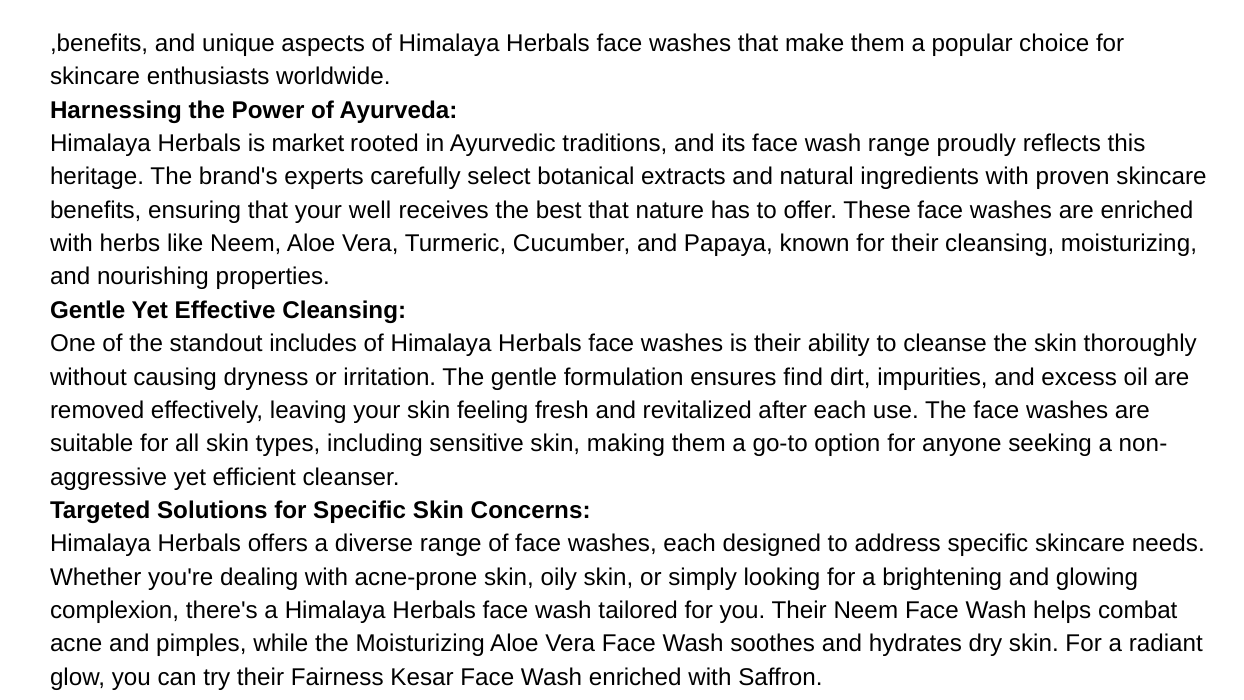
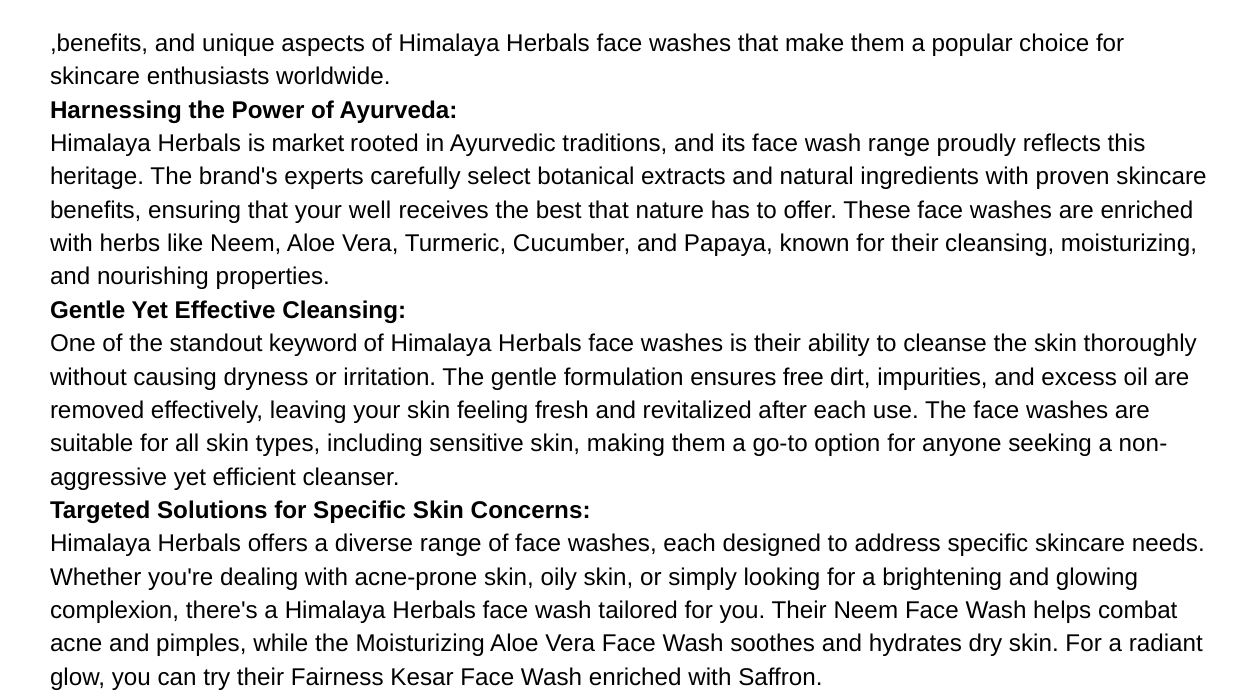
includes: includes -> keyword
ensures find: find -> free
